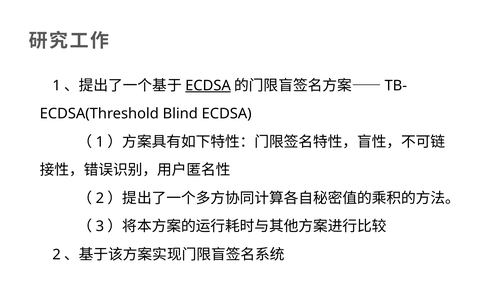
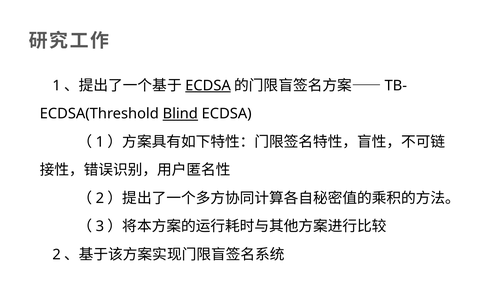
Blind underline: none -> present
